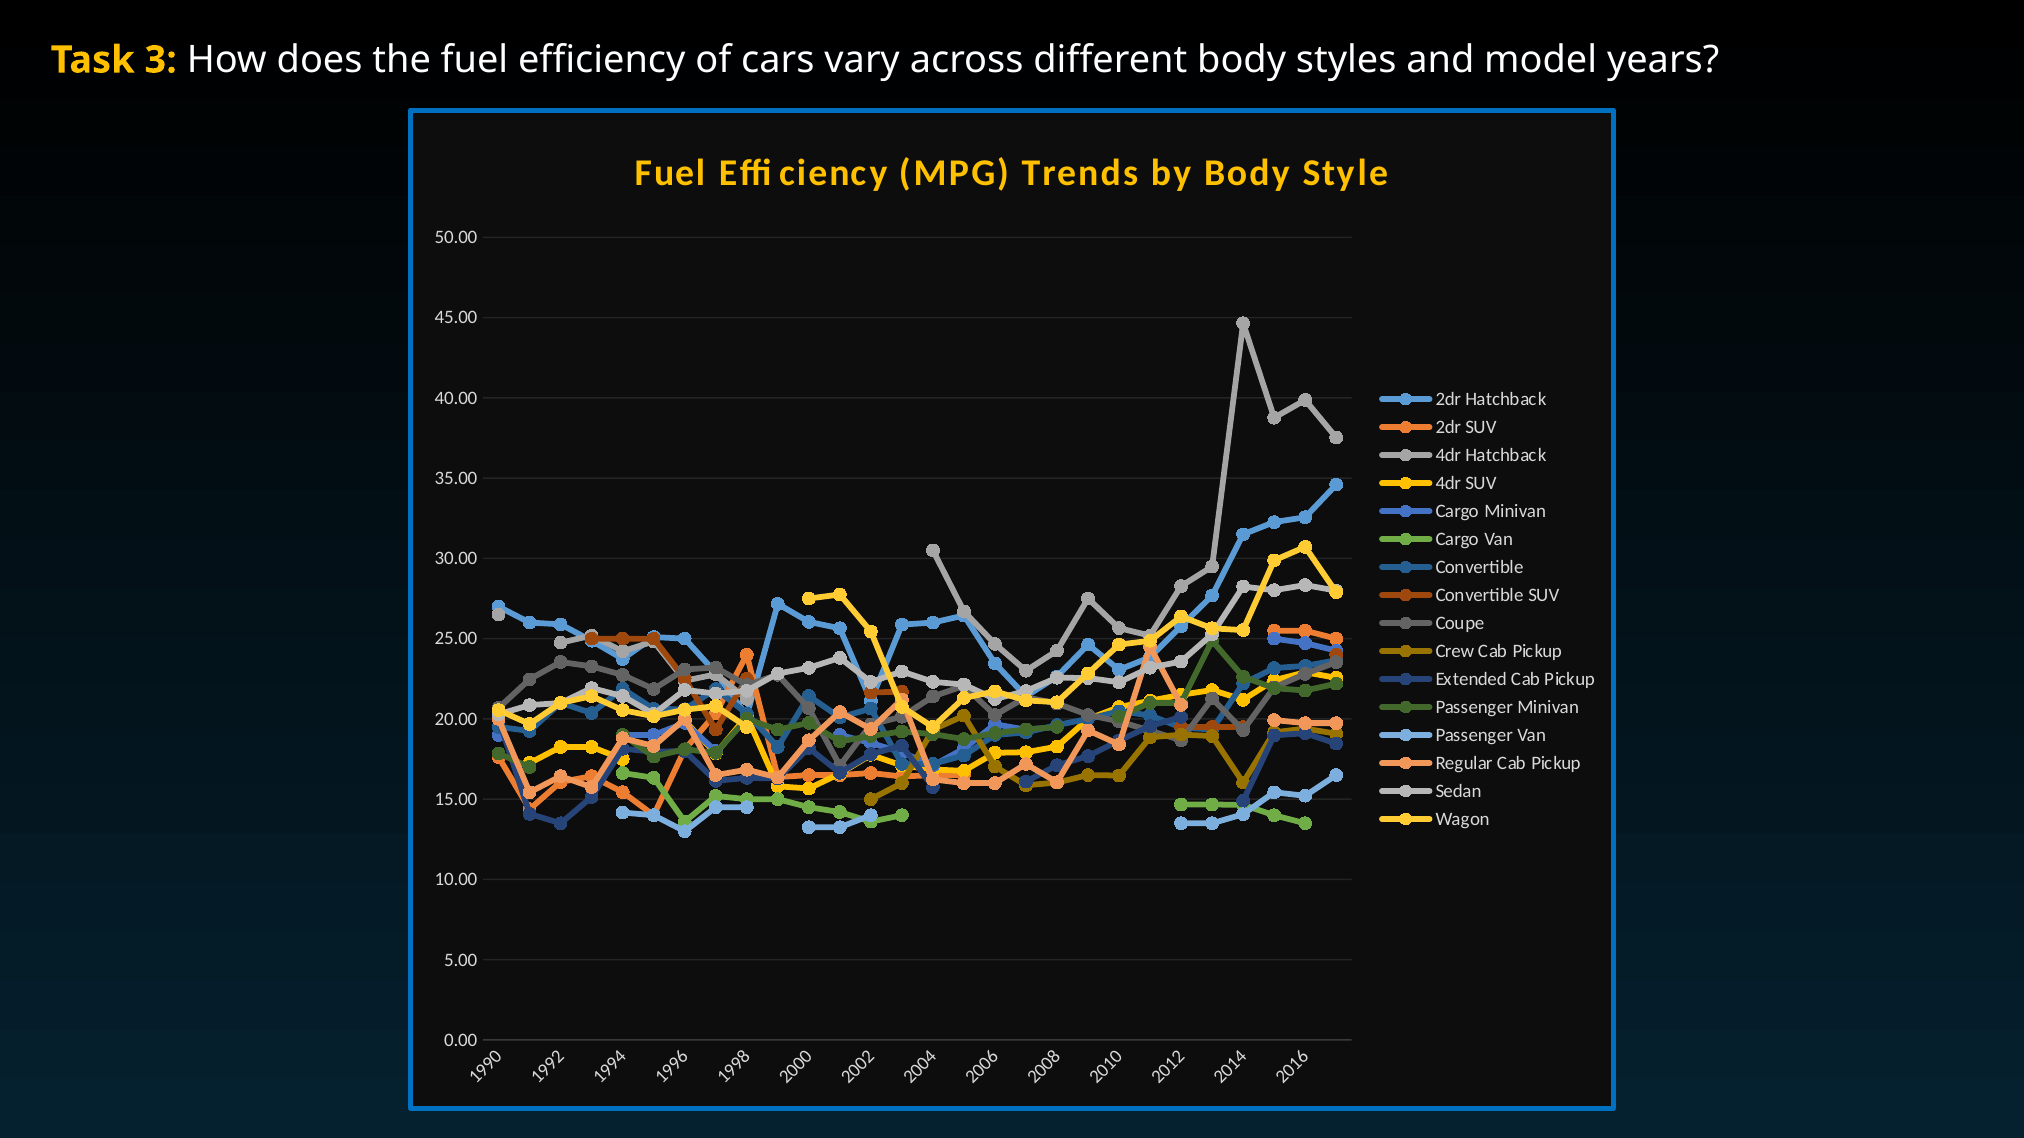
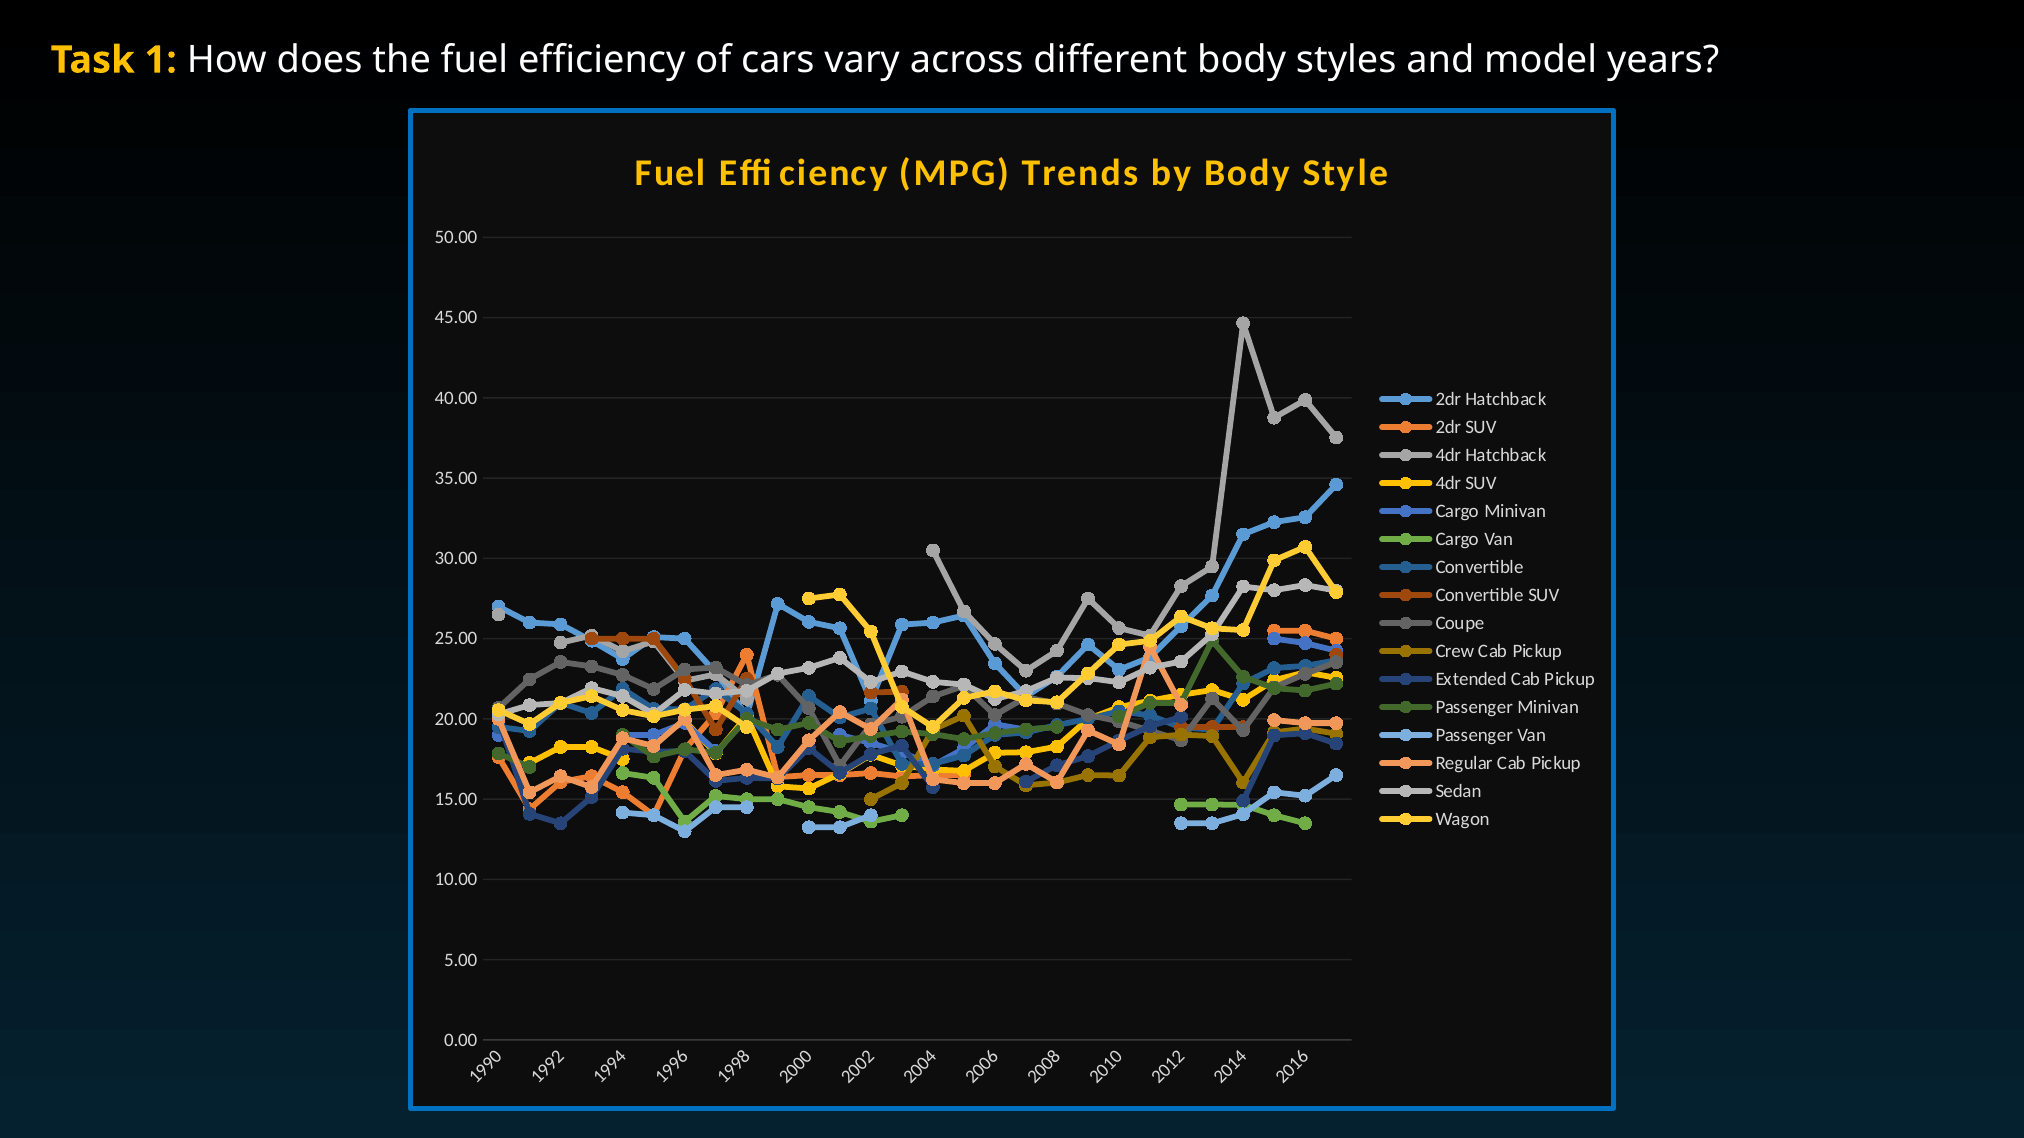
Task 3: 3 -> 1
